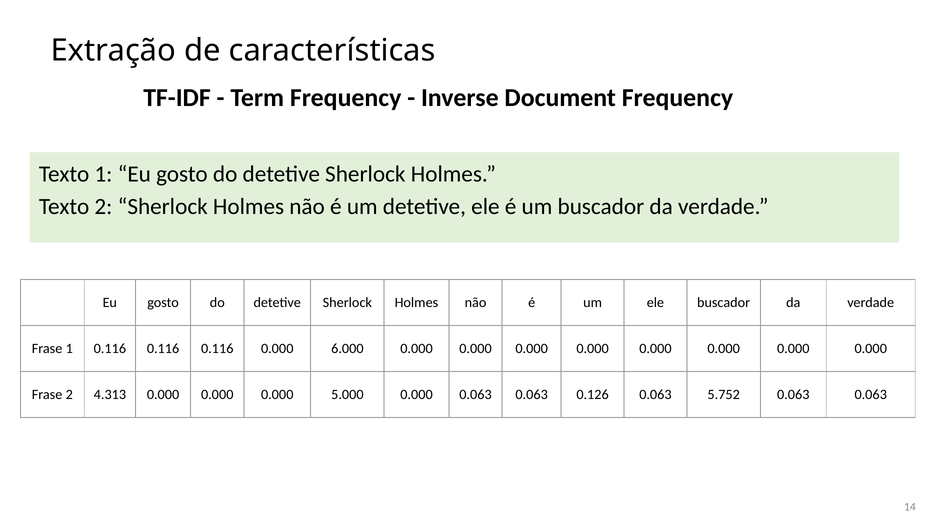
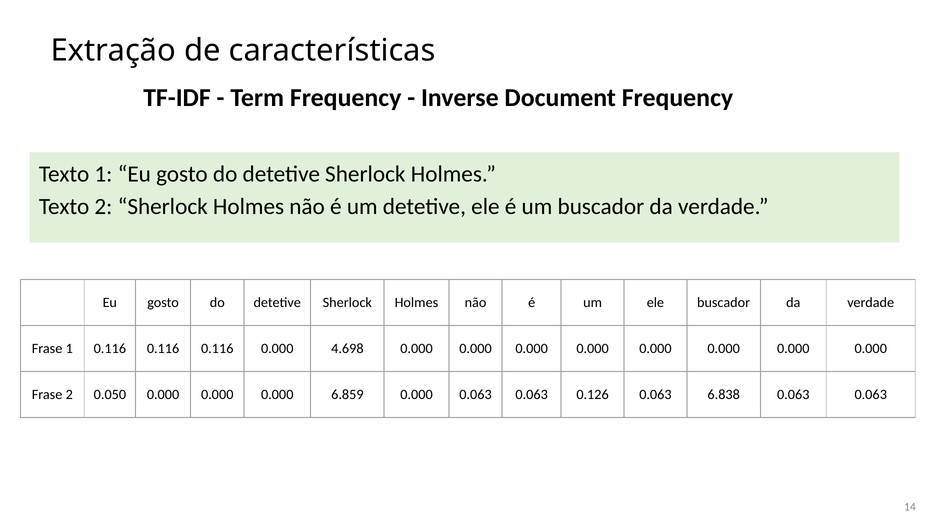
6.000: 6.000 -> 4.698
4.313: 4.313 -> 0.050
5.000: 5.000 -> 6.859
5.752: 5.752 -> 6.838
